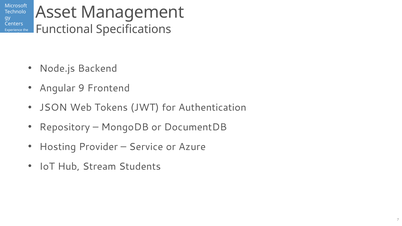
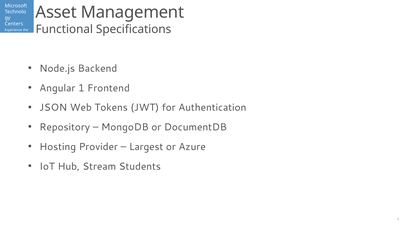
9: 9 -> 1
Service: Service -> Largest
